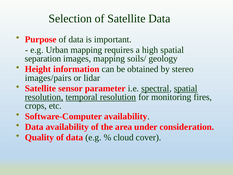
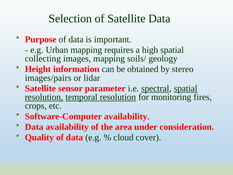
separation: separation -> collecting
